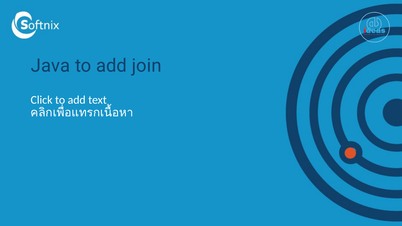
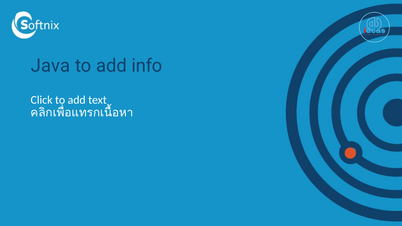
join: join -> info
